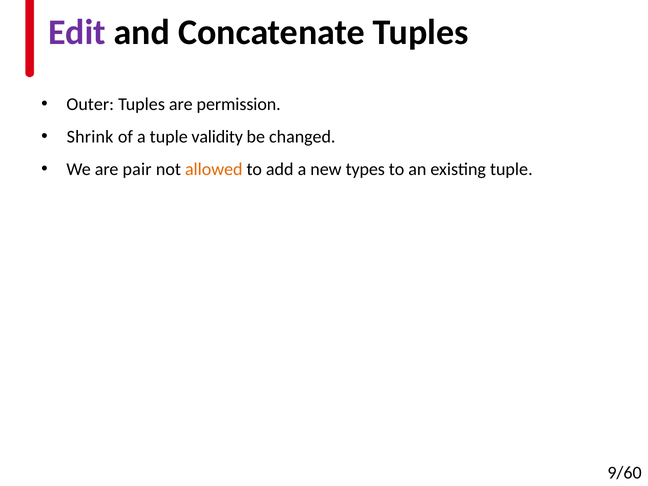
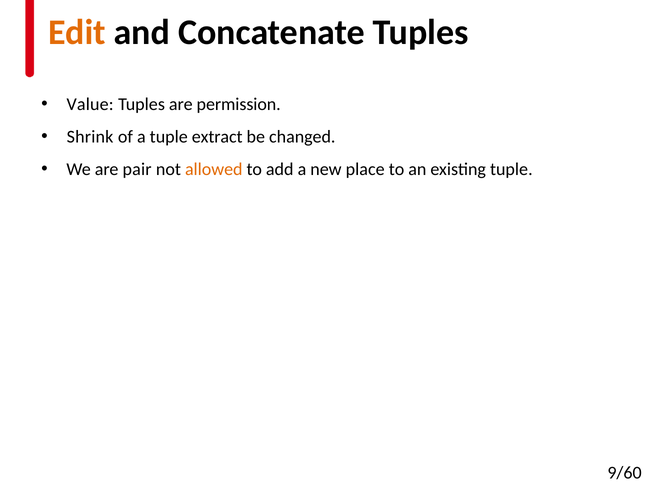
Edit colour: purple -> orange
Outer: Outer -> Value
validity: validity -> extract
types: types -> place
